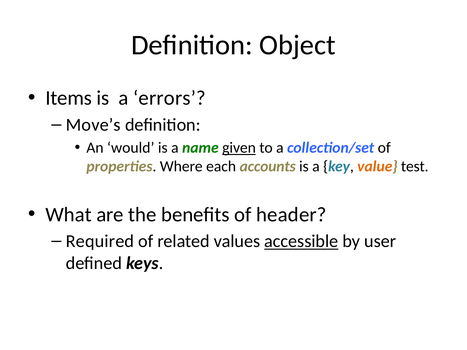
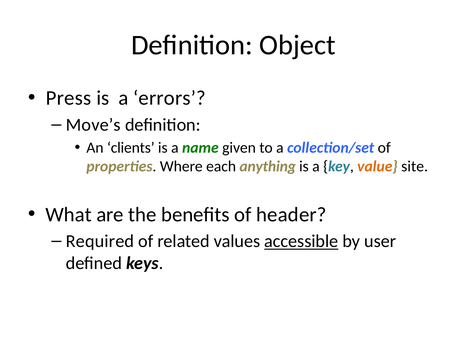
Items: Items -> Press
would: would -> clients
given underline: present -> none
accounts: accounts -> anything
test: test -> site
